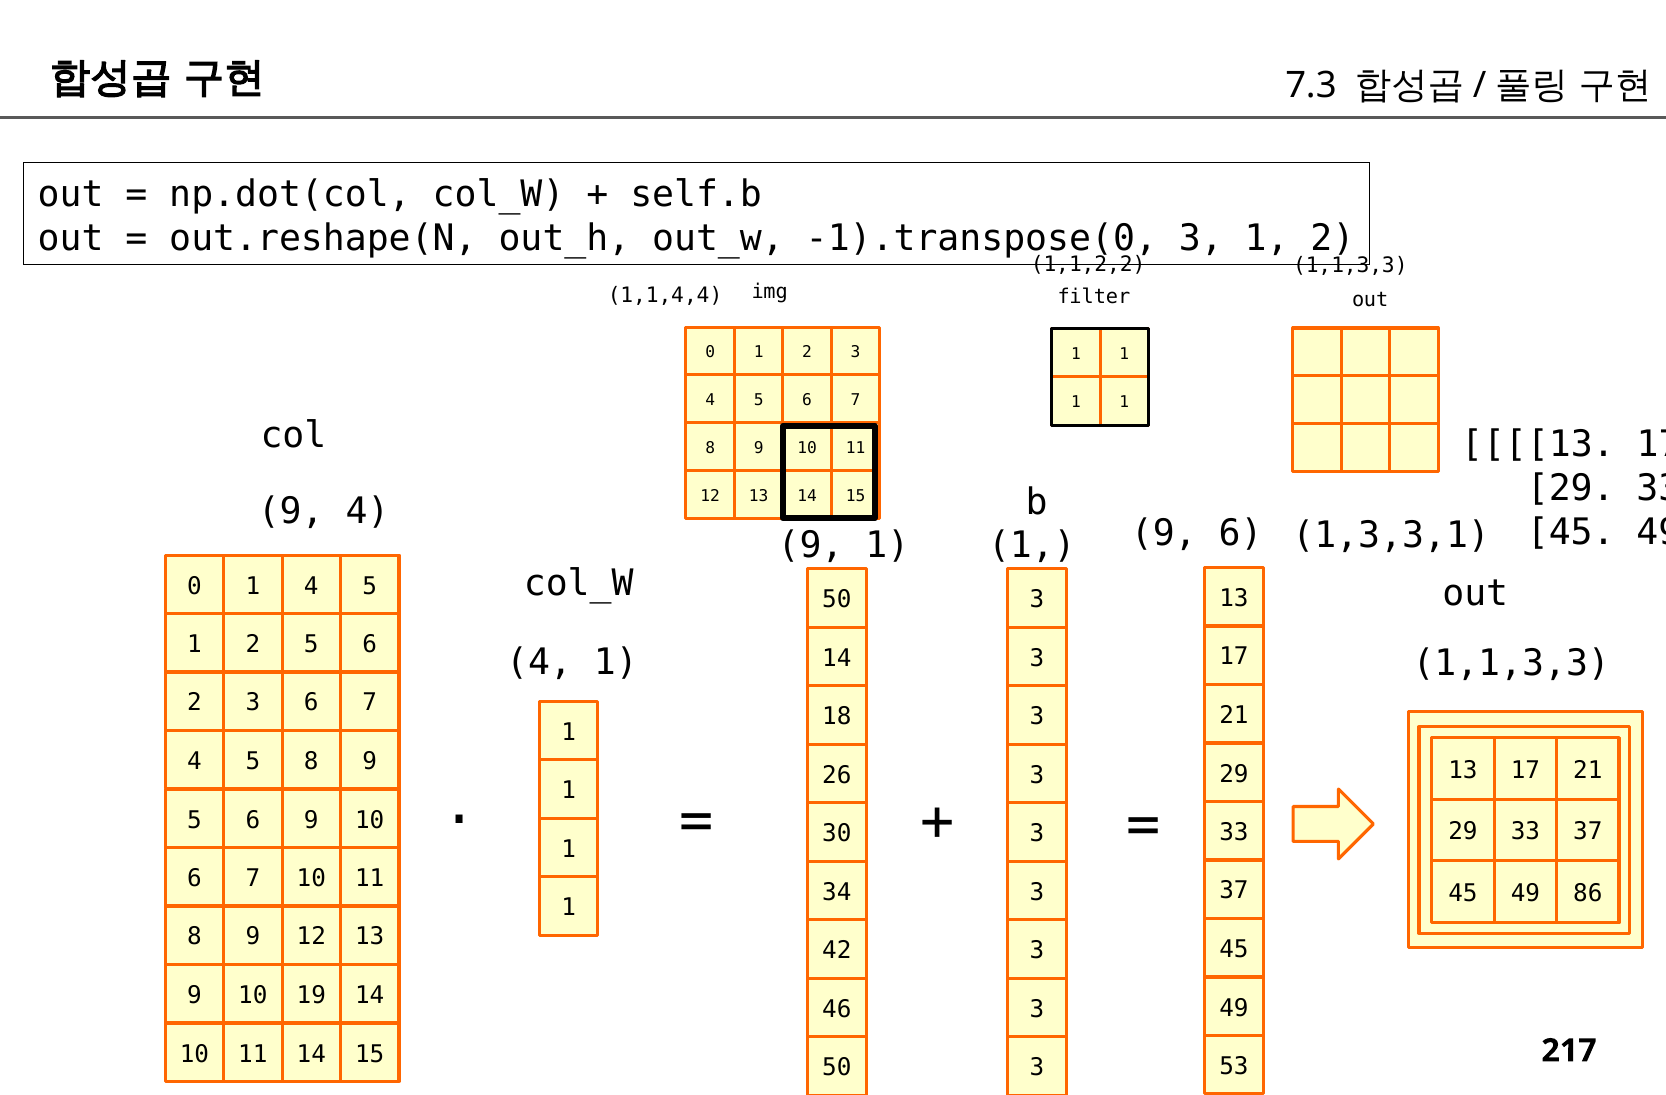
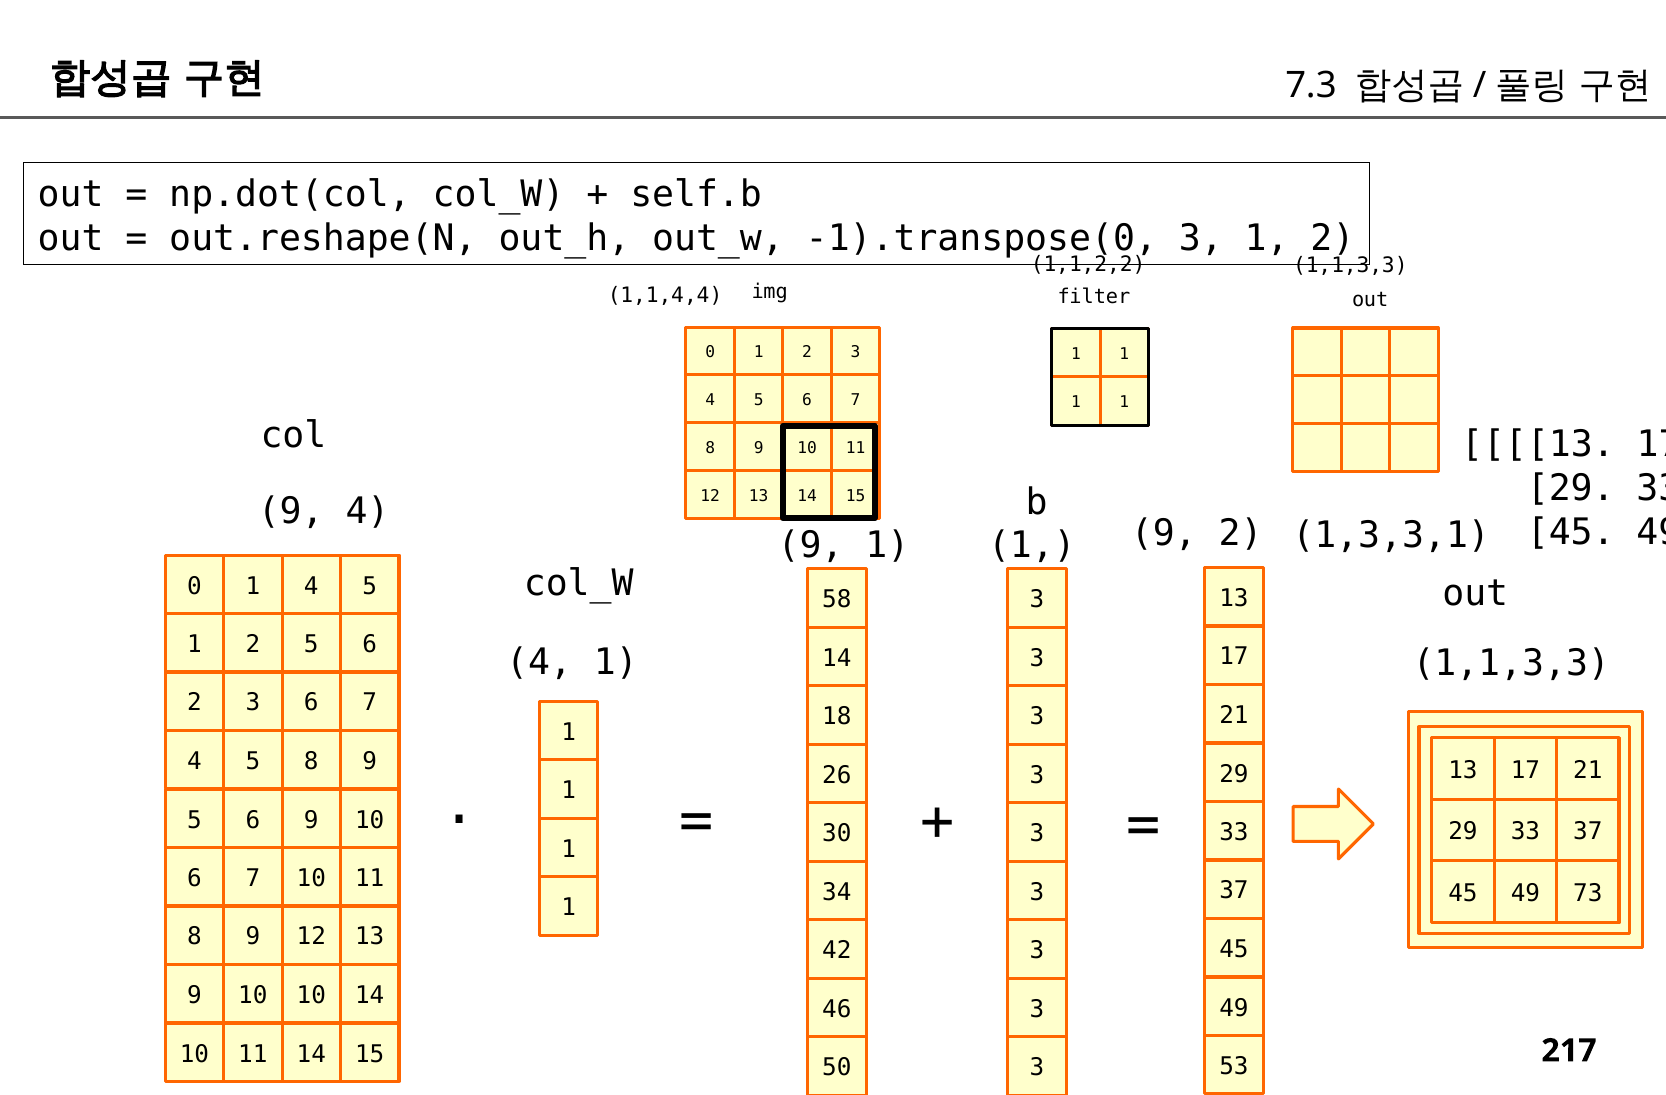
9 6: 6 -> 2
col_W 50: 50 -> 58
86: 86 -> 73
10 19: 19 -> 10
